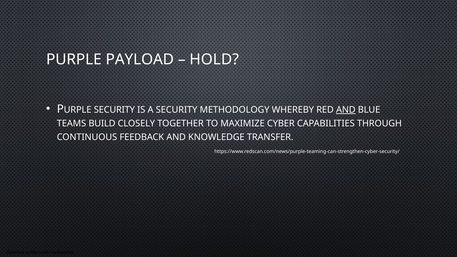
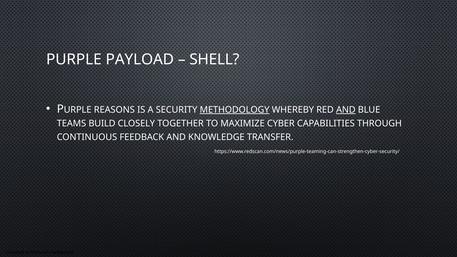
HOLD: HOLD -> SHELL
SECURITY at (114, 110): SECURITY -> REASONS
METHODOLOGY underline: none -> present
